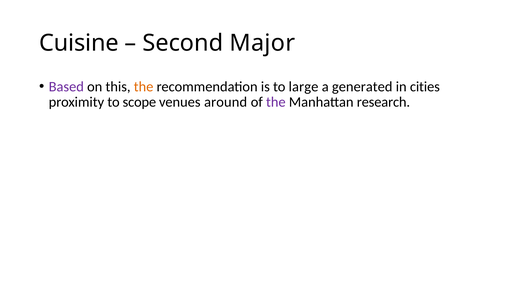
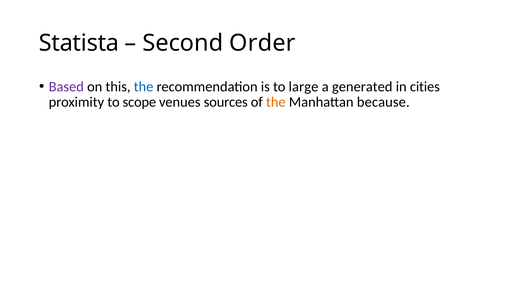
Cuisine: Cuisine -> Statista
Major: Major -> Order
the at (144, 86) colour: orange -> blue
around: around -> sources
the at (276, 102) colour: purple -> orange
research: research -> because
